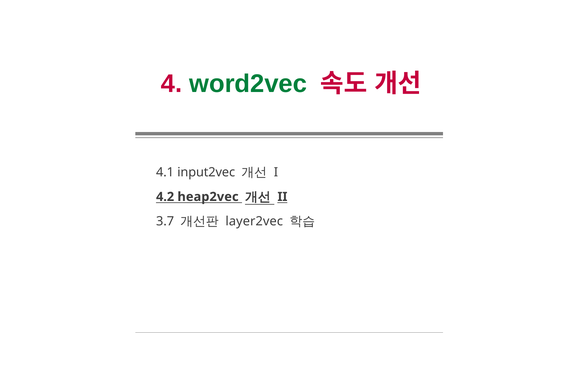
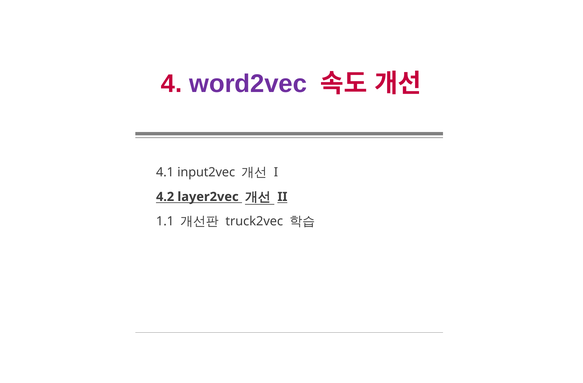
word2vec colour: green -> purple
heap2vec: heap2vec -> layer2vec
3.7: 3.7 -> 1.1
layer2vec: layer2vec -> truck2vec
